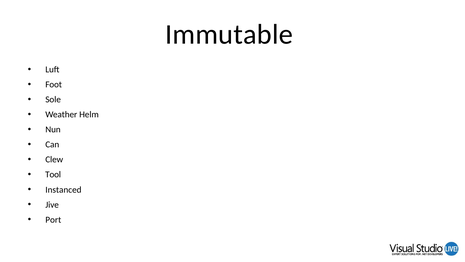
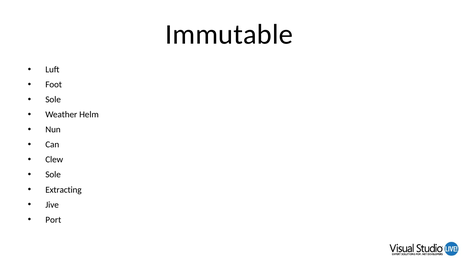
Tool at (53, 174): Tool -> Sole
Instanced: Instanced -> Extracting
